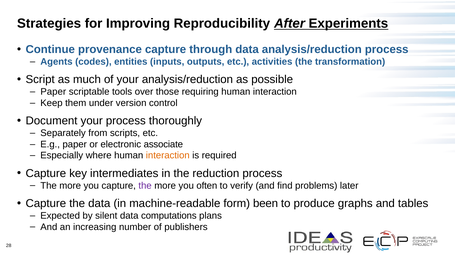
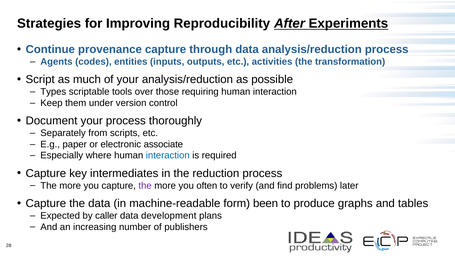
Paper at (53, 92): Paper -> Types
interaction at (168, 155) colour: orange -> blue
silent: silent -> caller
computations: computations -> development
